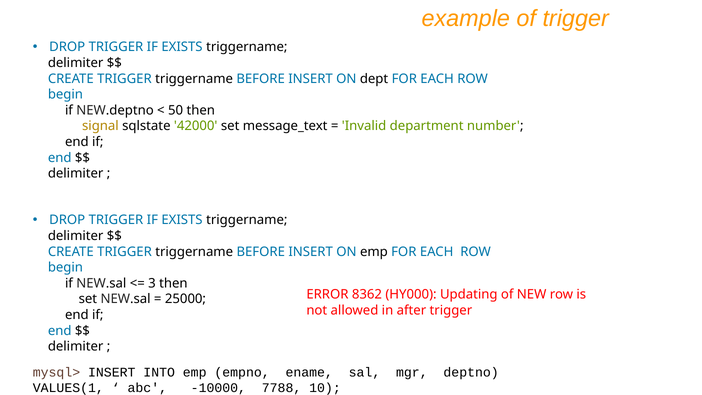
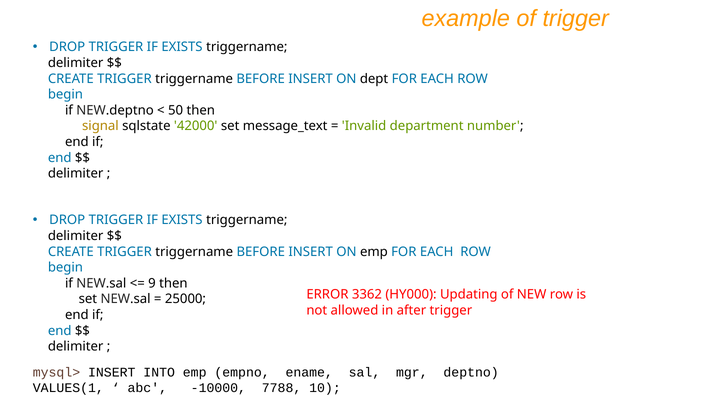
3: 3 -> 9
8362: 8362 -> 3362
